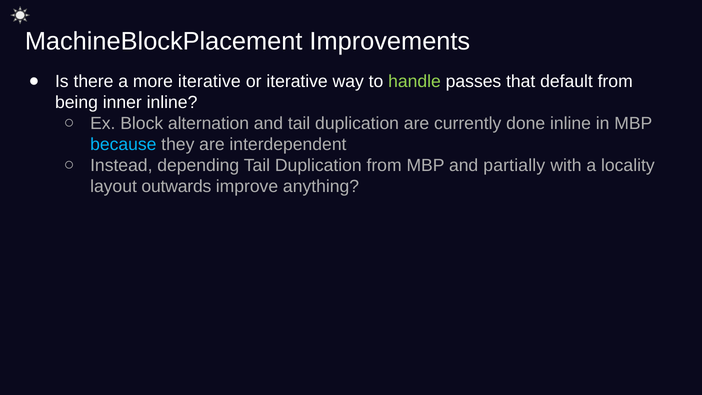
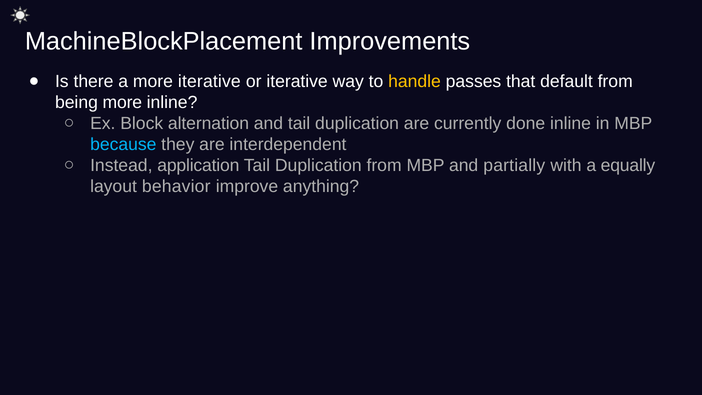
handle colour: light green -> yellow
being inner: inner -> more
depending: depending -> application
locality: locality -> equally
outwards: outwards -> behavior
